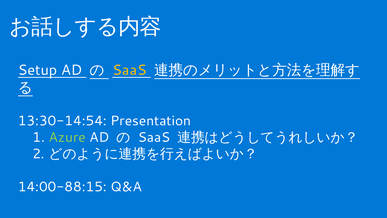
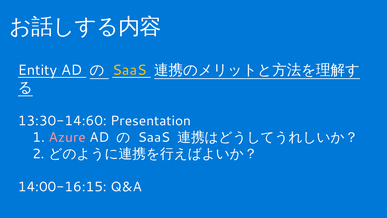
Setup: Setup -> Entity
13:30-14:54: 13:30-14:54 -> 13:30-14:60
Azure colour: light green -> pink
14:00-88:15: 14:00-88:15 -> 14:00-16:15
